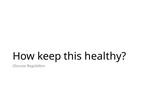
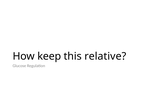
healthy: healthy -> relative
